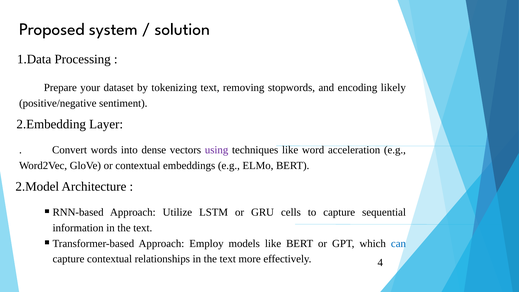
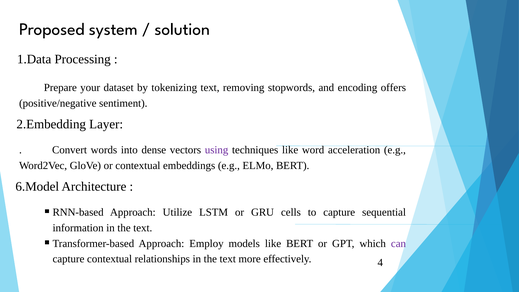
likely: likely -> offers
2.Model: 2.Model -> 6.Model
can colour: blue -> purple
